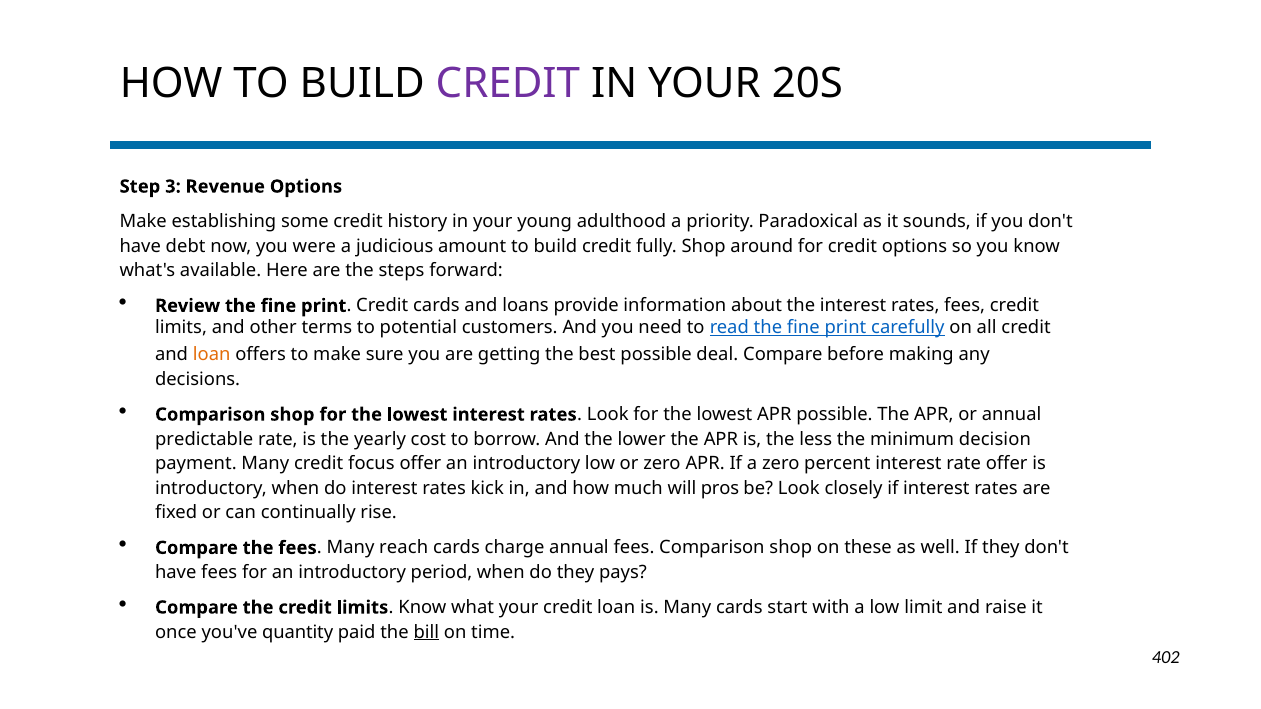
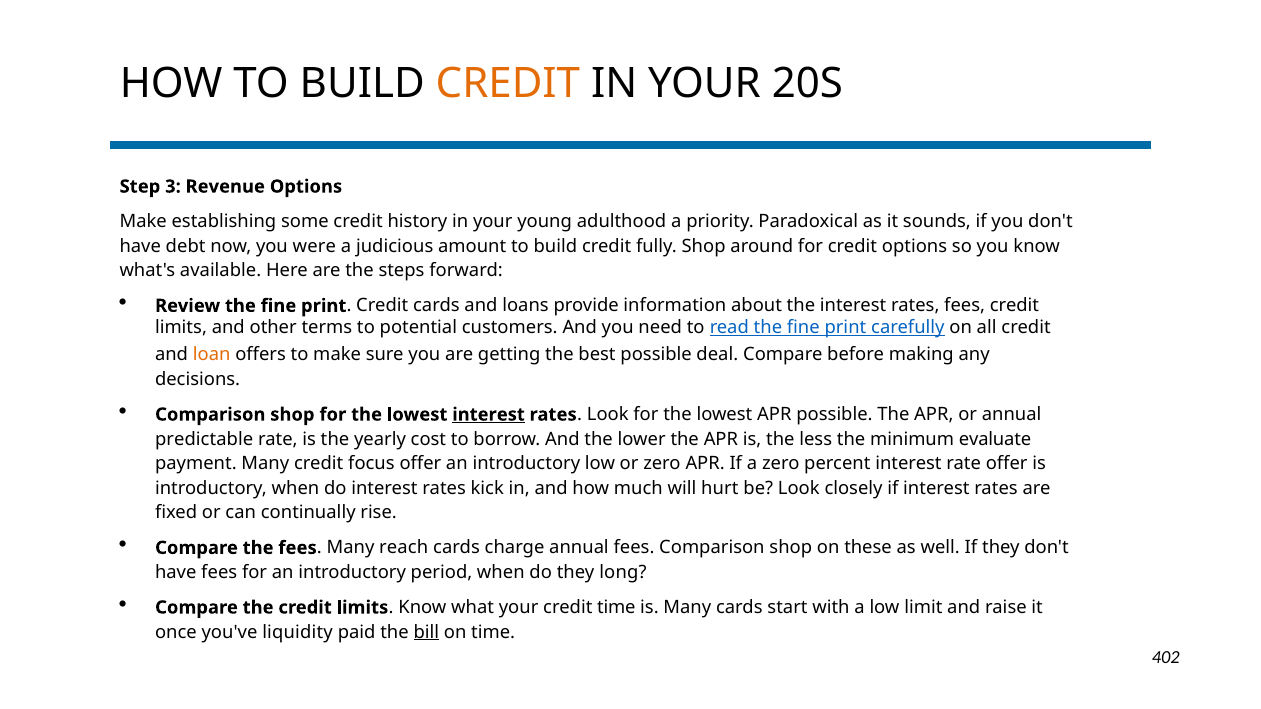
CREDIT at (508, 84) colour: purple -> orange
interest at (489, 415) underline: none -> present
decision: decision -> evaluate
pros: pros -> hurt
pays: pays -> long
credit loan: loan -> time
quantity: quantity -> liquidity
